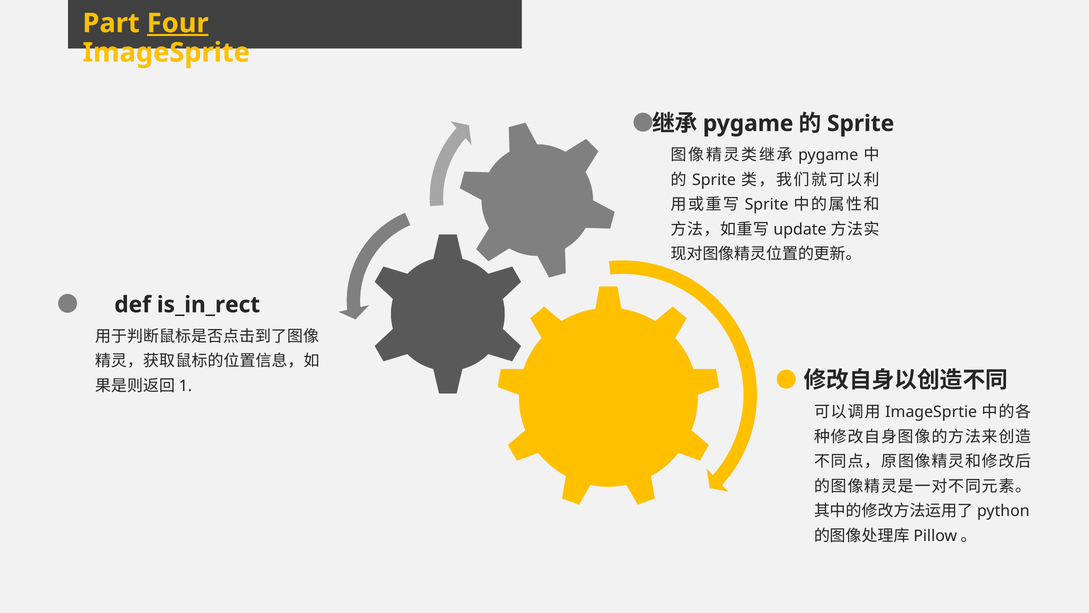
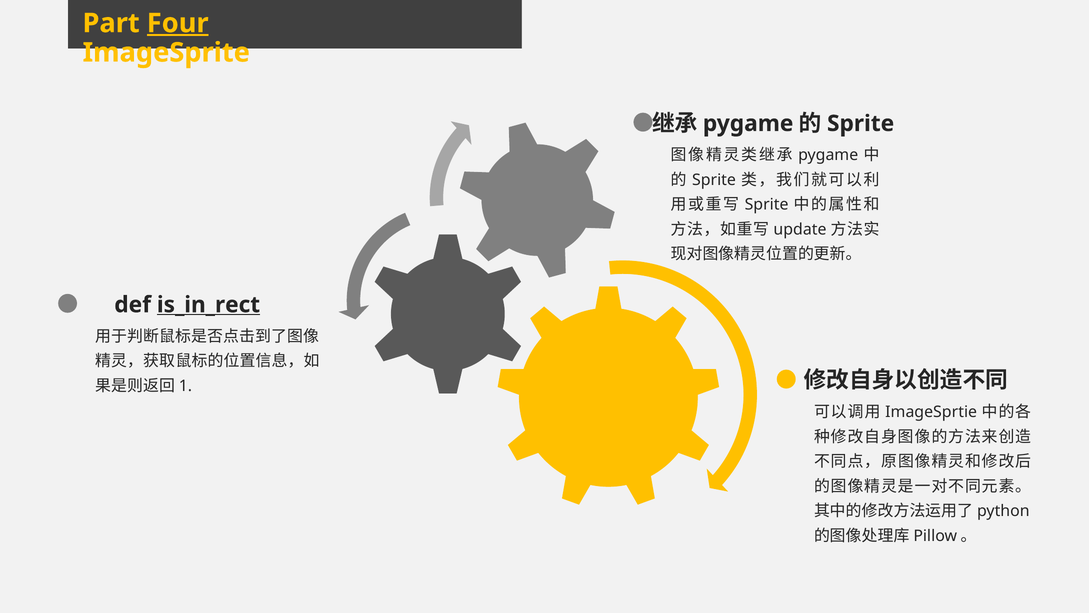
is_in_rect underline: none -> present
